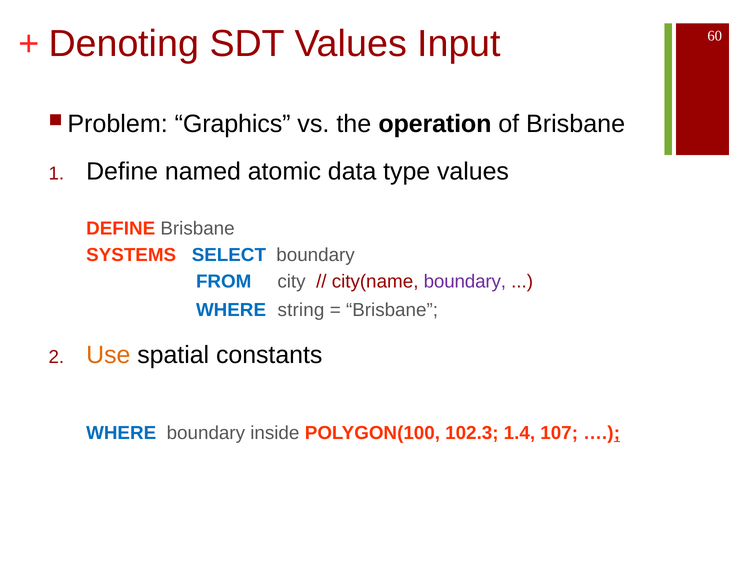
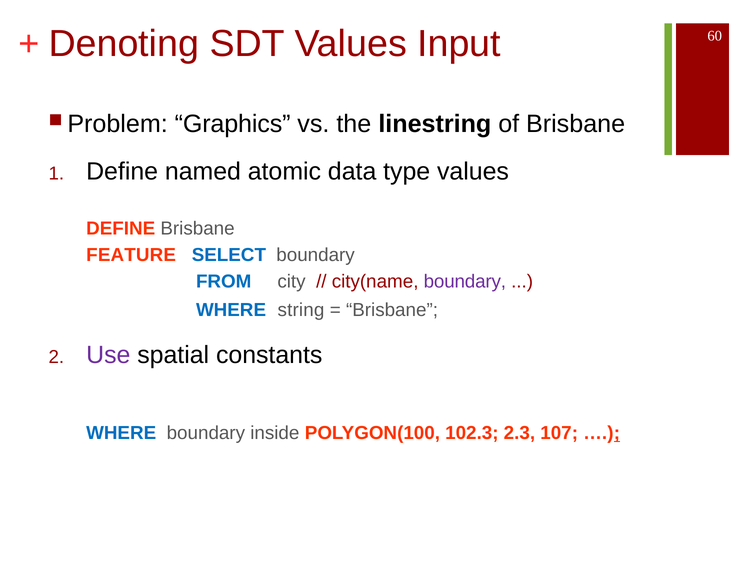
operation: operation -> linestring
SYSTEMS: SYSTEMS -> FEATURE
Use colour: orange -> purple
1.4: 1.4 -> 2.3
